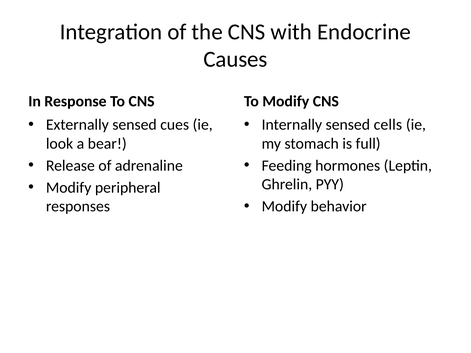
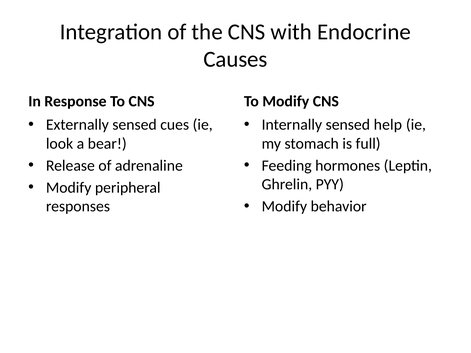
cells: cells -> help
